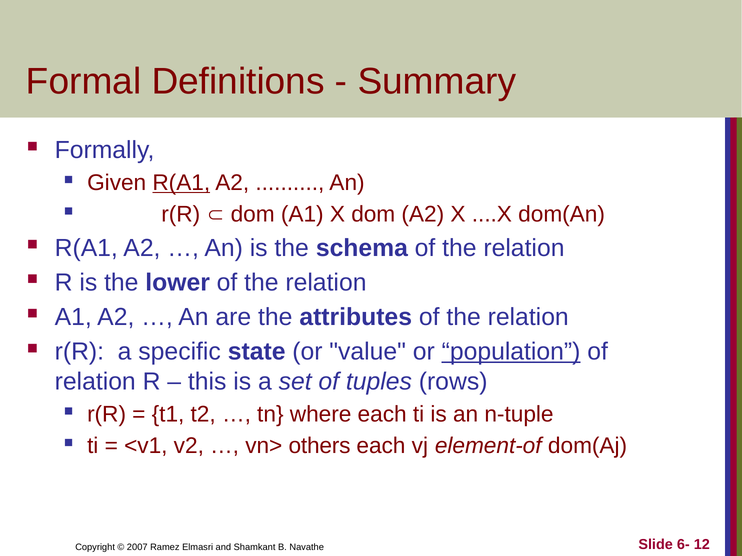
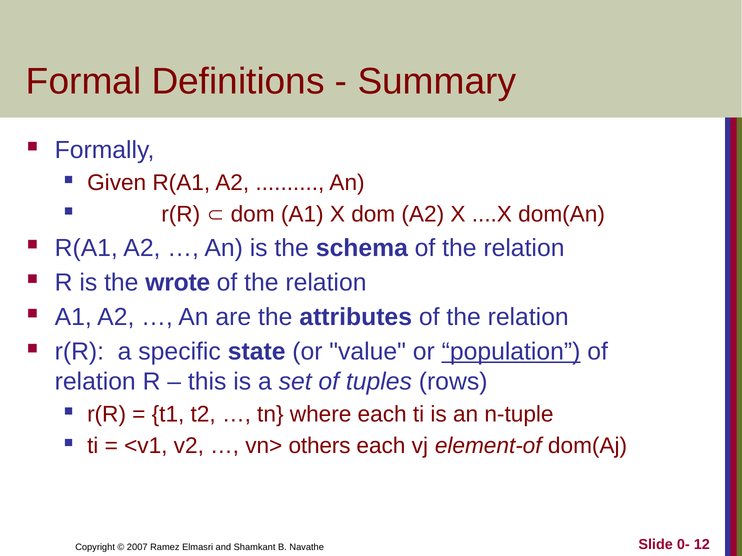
R(A1 at (181, 183) underline: present -> none
lower: lower -> wrote
6-: 6- -> 0-
